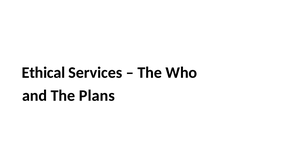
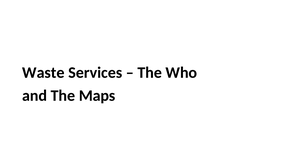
Ethical: Ethical -> Waste
Plans: Plans -> Maps
